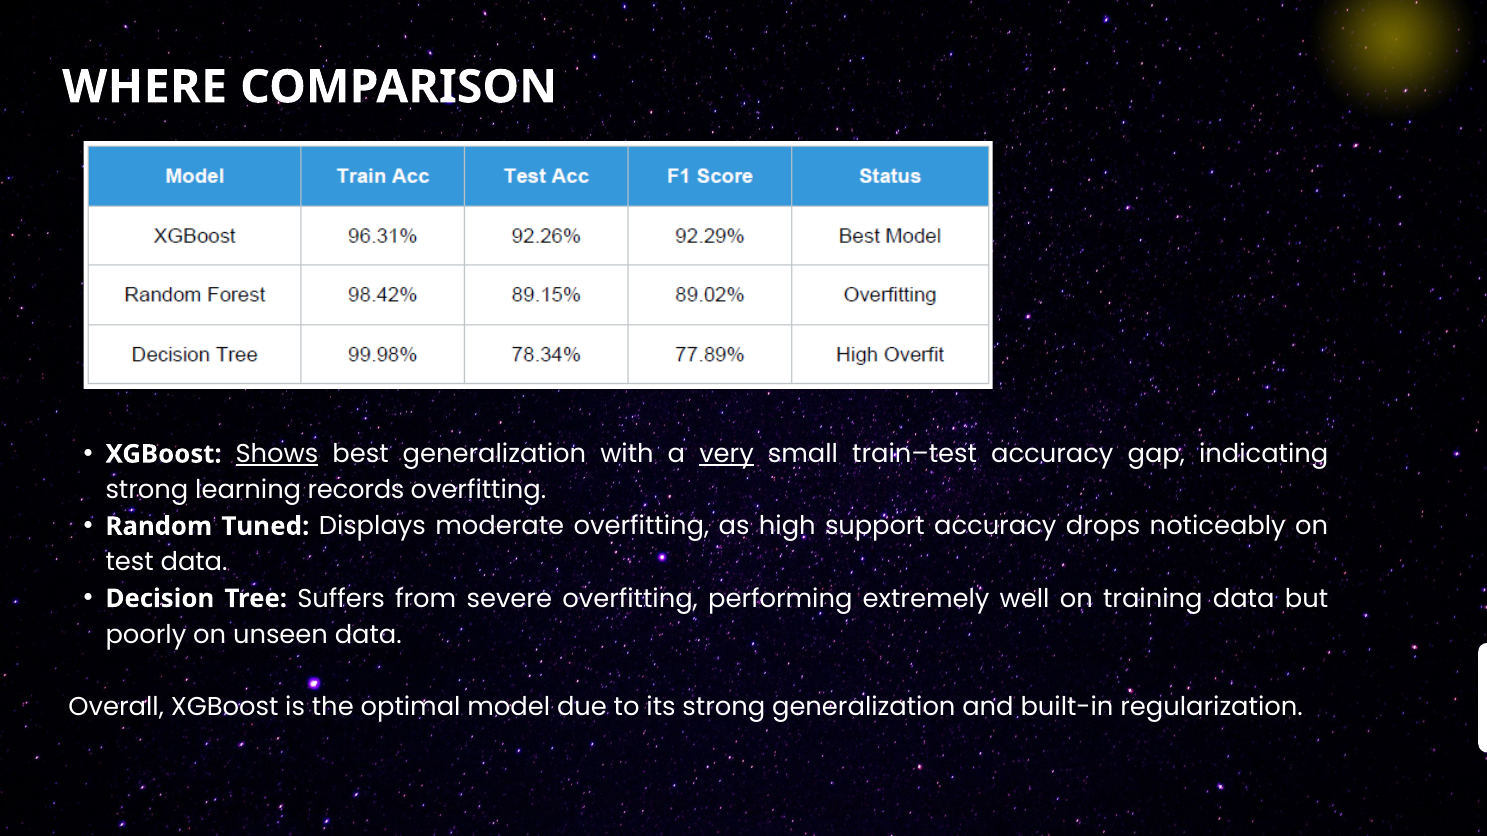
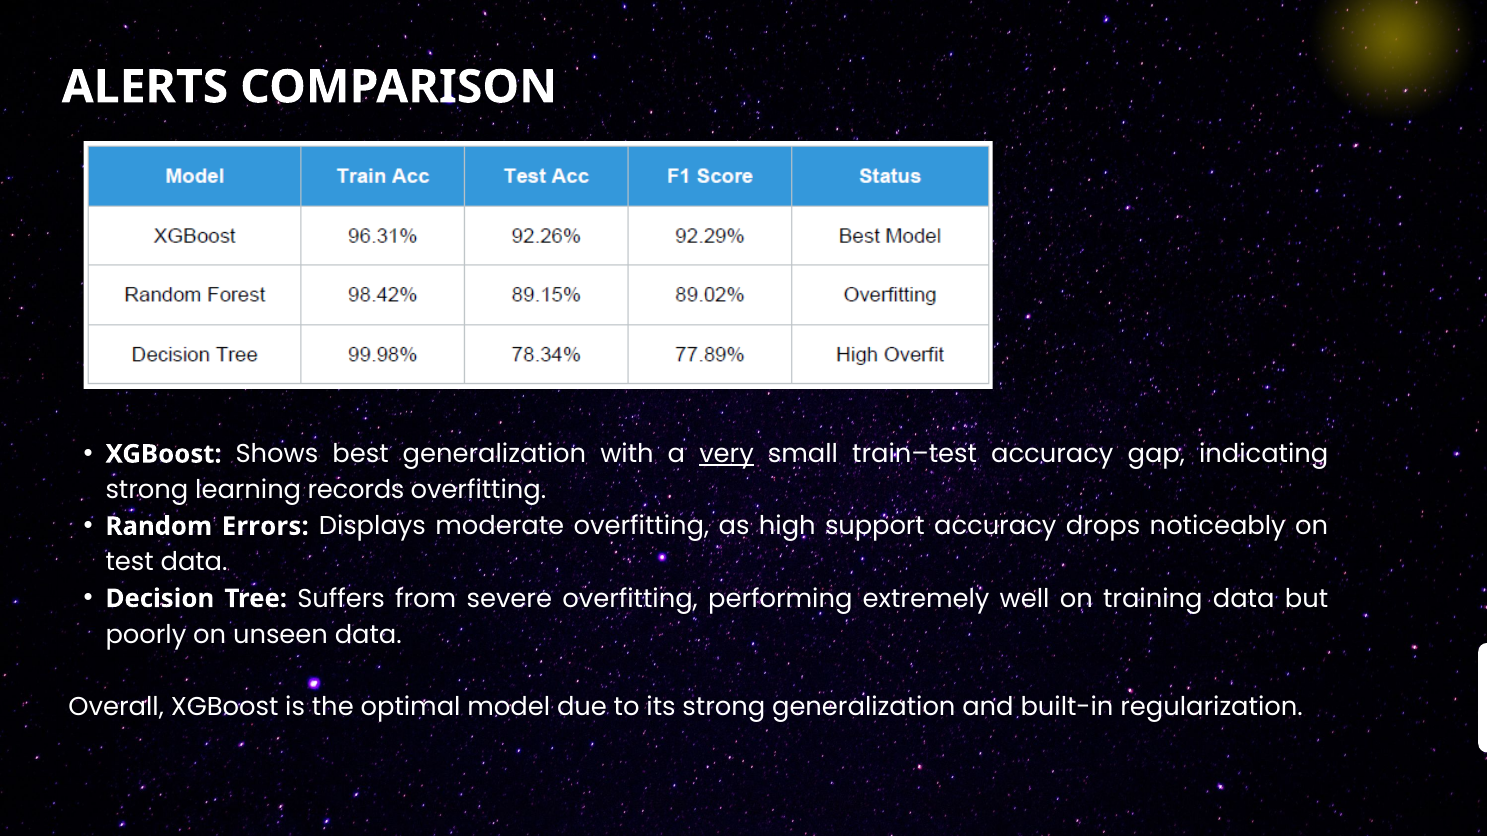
WHERE: WHERE -> ALERTS
Shows underline: present -> none
Tuned: Tuned -> Errors
